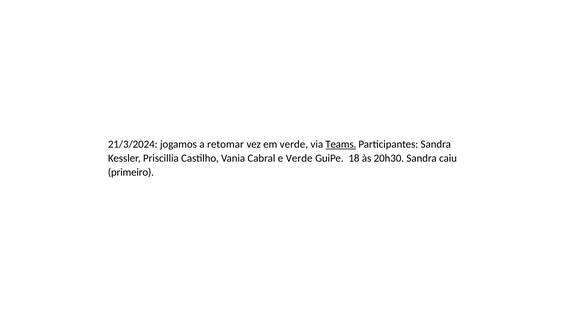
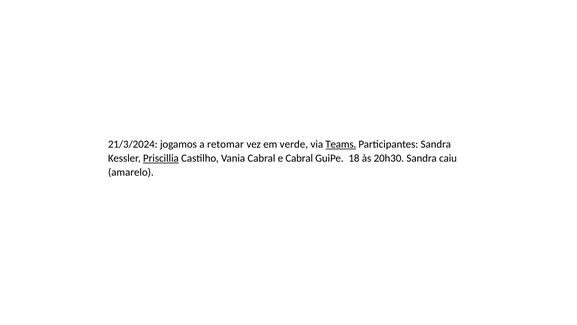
Priscillia underline: none -> present
e Verde: Verde -> Cabral
primeiro: primeiro -> amarelo
